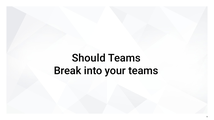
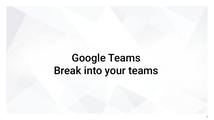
Should: Should -> Google
